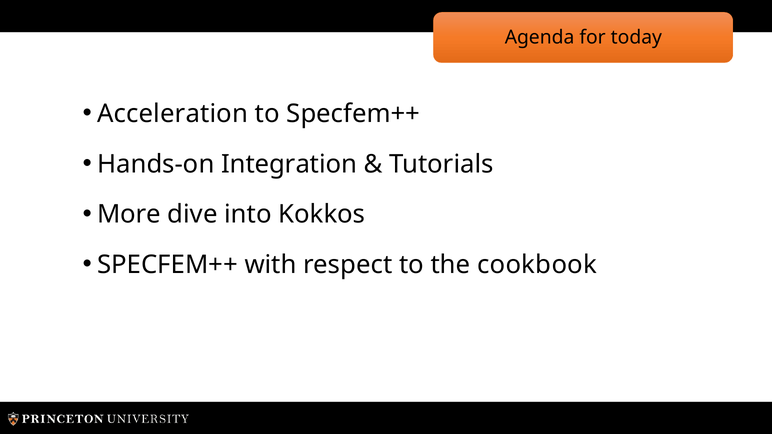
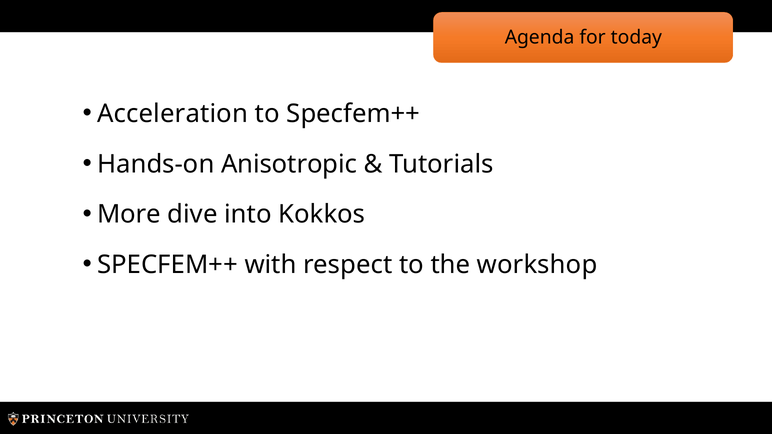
Integration: Integration -> Anisotropic
cookbook: cookbook -> workshop
